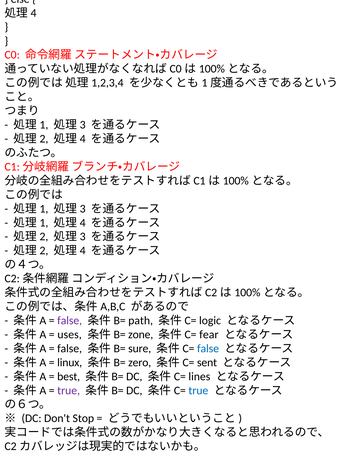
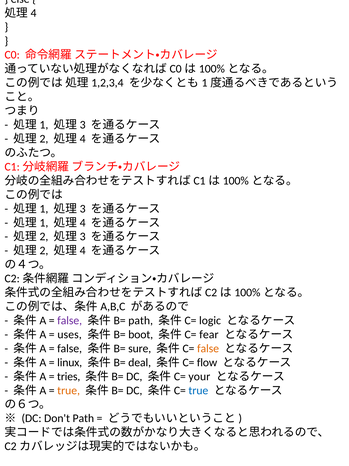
zone: zone -> boot
false at (208, 348) colour: blue -> orange
zero: zero -> deal
sent: sent -> flow
best: best -> tries
lines: lines -> your
true at (69, 390) colour: purple -> orange
Don't Stop: Stop -> Path
